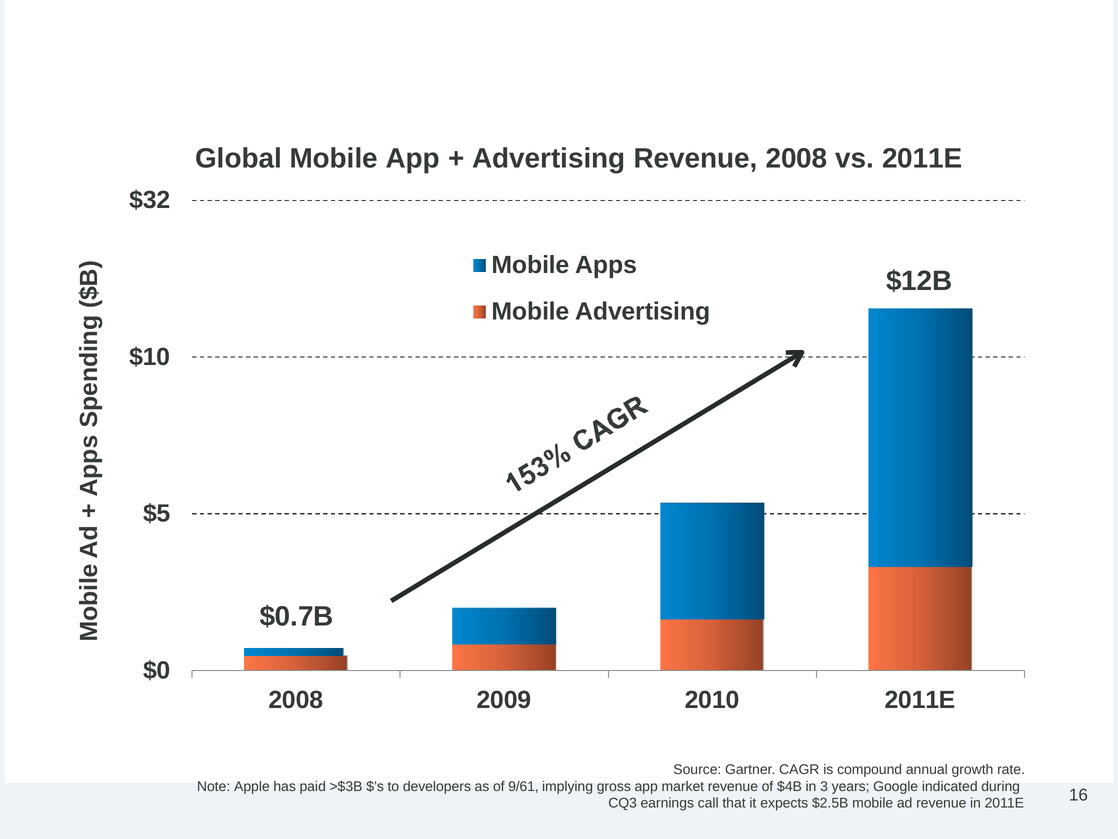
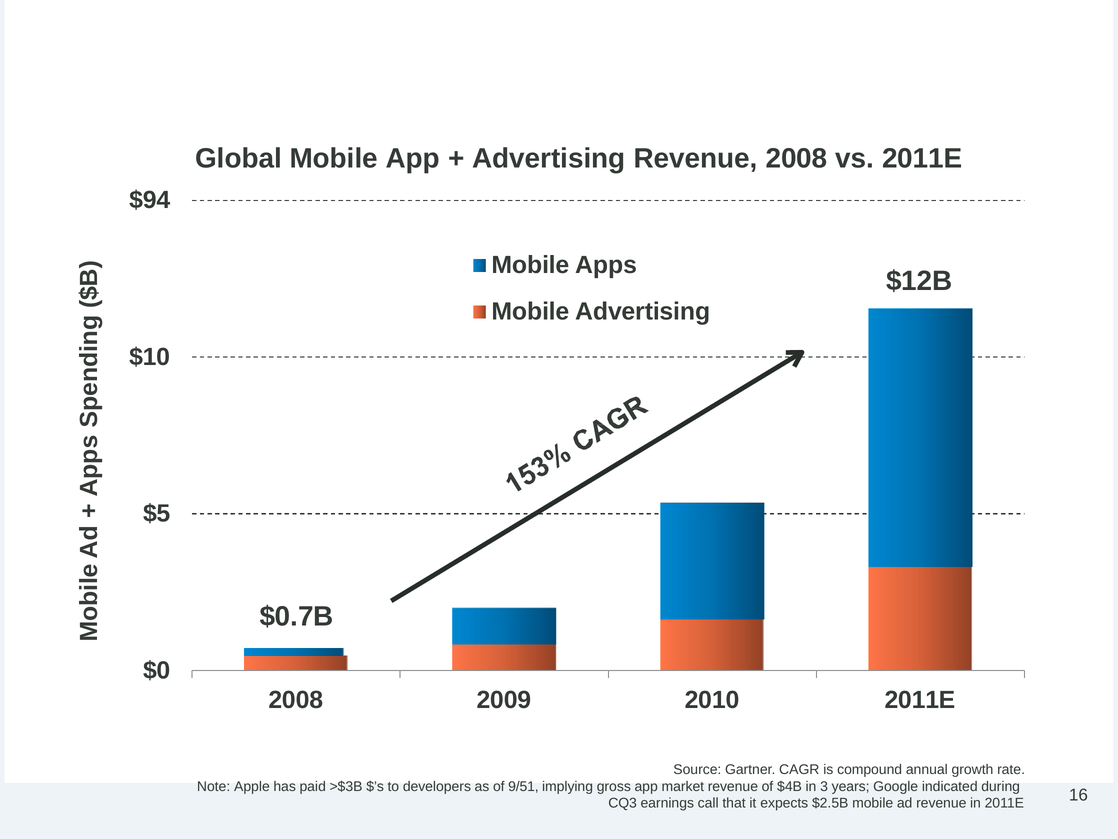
$32: $32 -> $94
9/61: 9/61 -> 9/51
